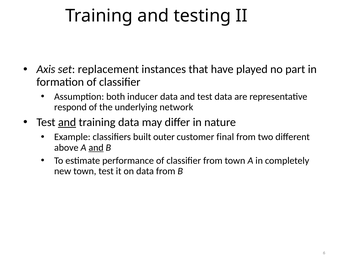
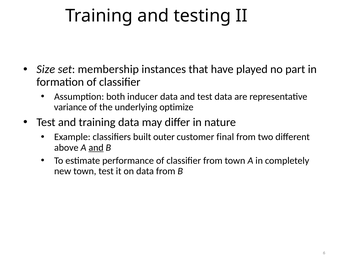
Axis: Axis -> Size
replacement: replacement -> membership
respond: respond -> variance
network: network -> optimize
and at (67, 122) underline: present -> none
